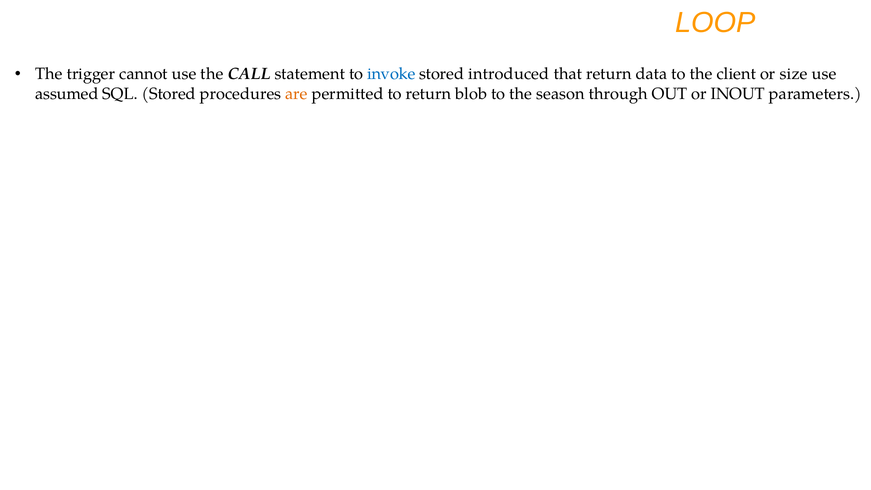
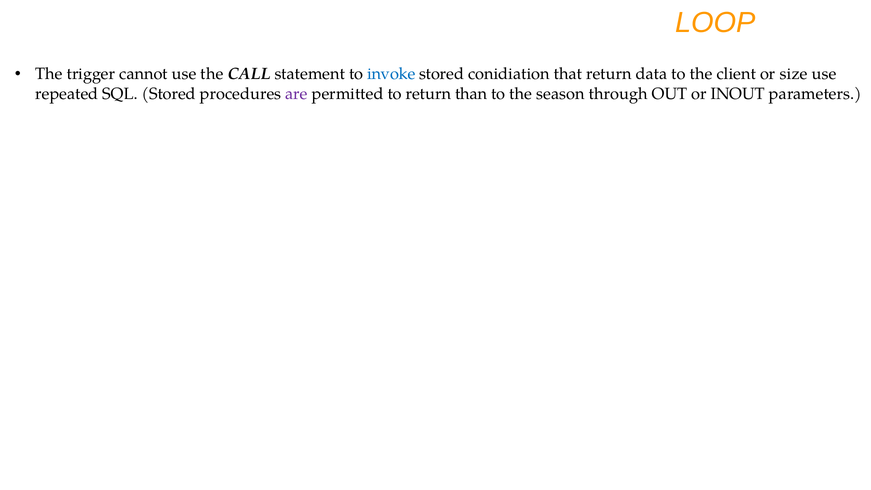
introduced: introduced -> conidiation
assumed: assumed -> repeated
are colour: orange -> purple
blob: blob -> than
